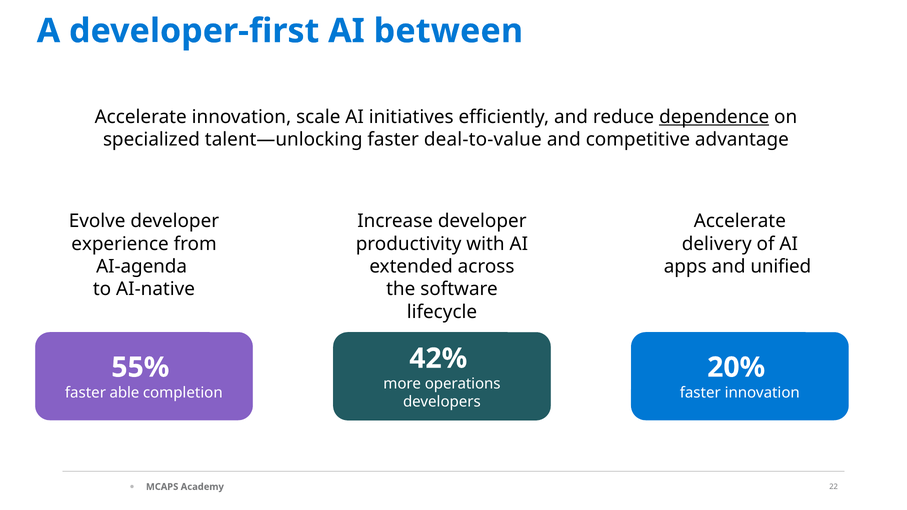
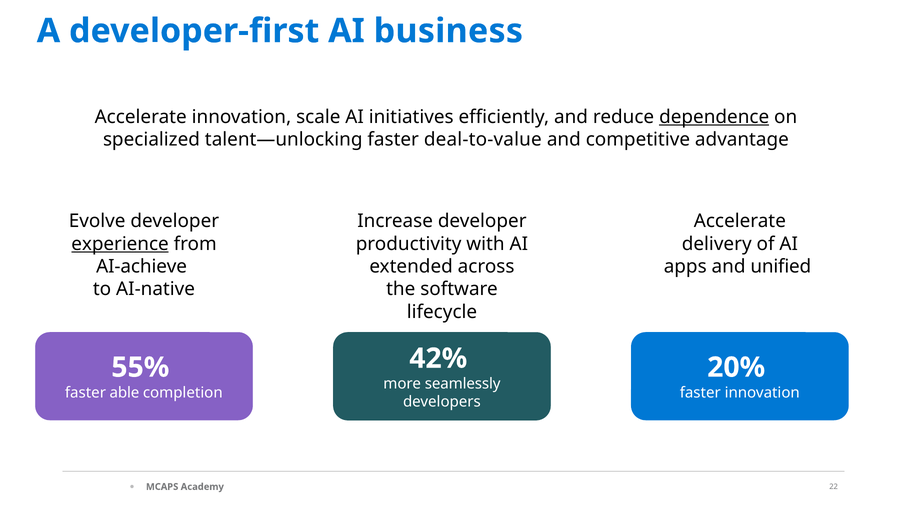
between: between -> business
experience underline: none -> present
AI-agenda: AI-agenda -> AI-achieve
operations: operations -> seamlessly
